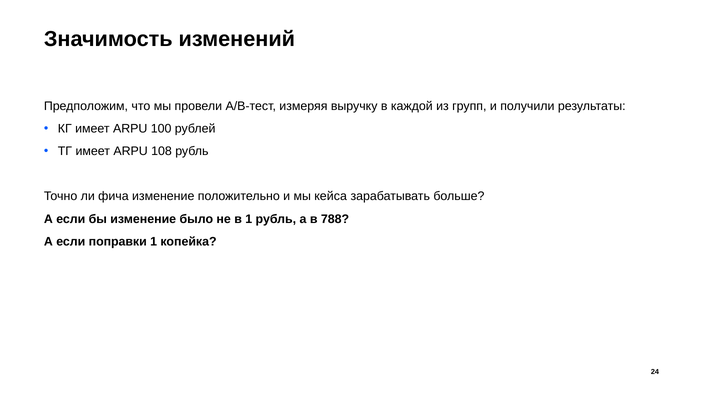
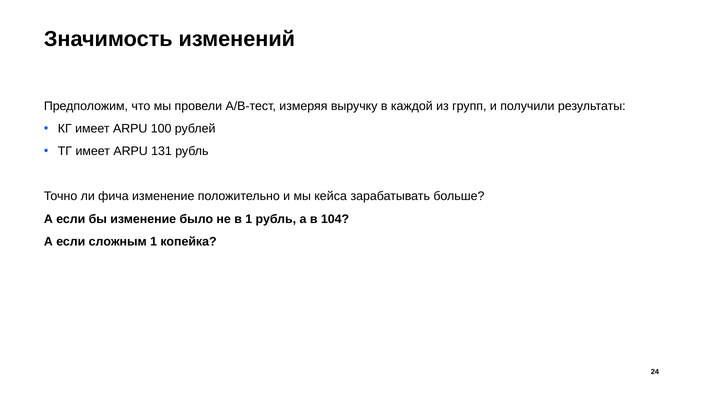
108: 108 -> 131
788: 788 -> 104
поправки: поправки -> сложным
